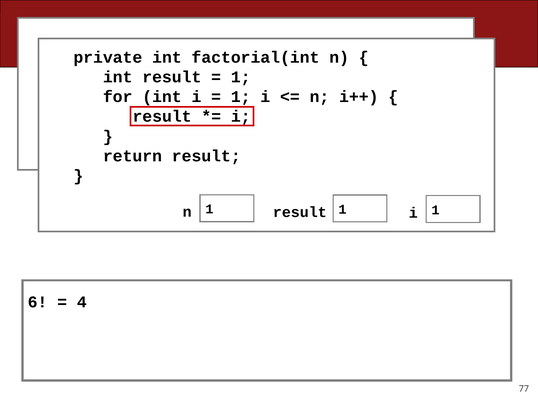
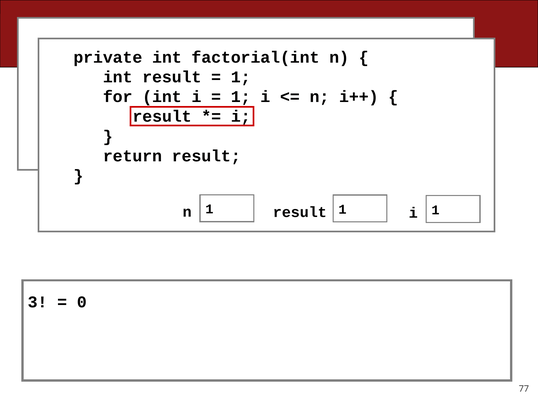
6: 6 -> 3
4 at (82, 302): 4 -> 0
